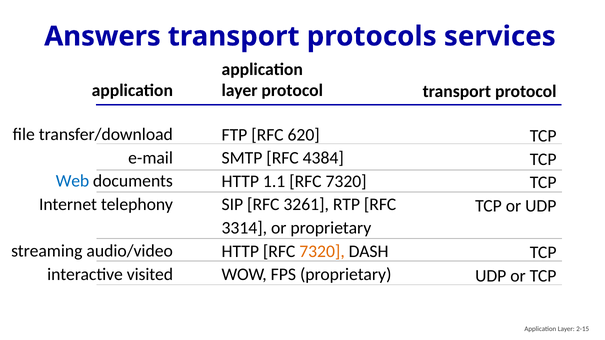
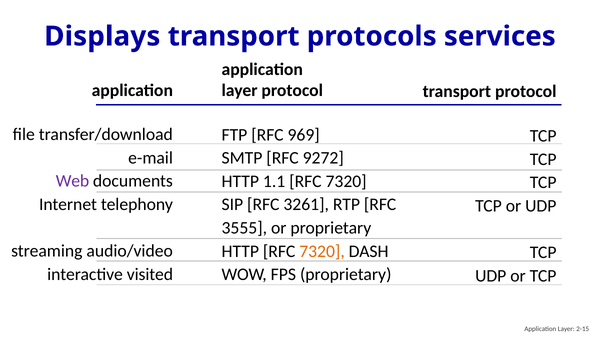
Answers: Answers -> Displays
620: 620 -> 969
4384: 4384 -> 9272
Web colour: blue -> purple
3314: 3314 -> 3555
